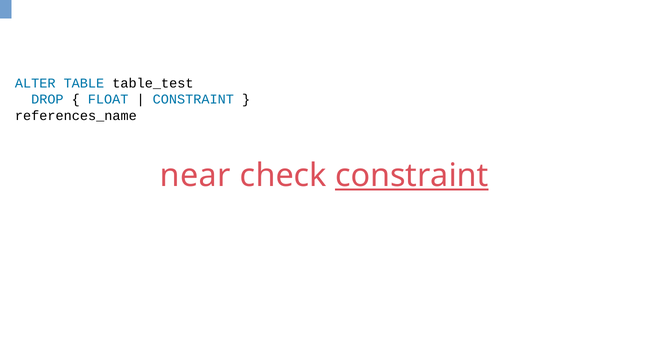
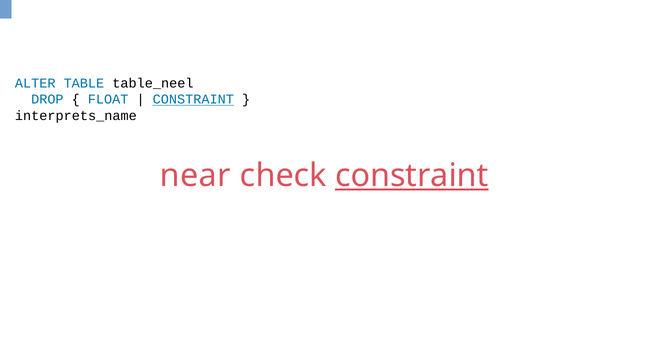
table_test: table_test -> table_neel
CONSTRAINT at (193, 100) underline: none -> present
references_name: references_name -> interprets_name
